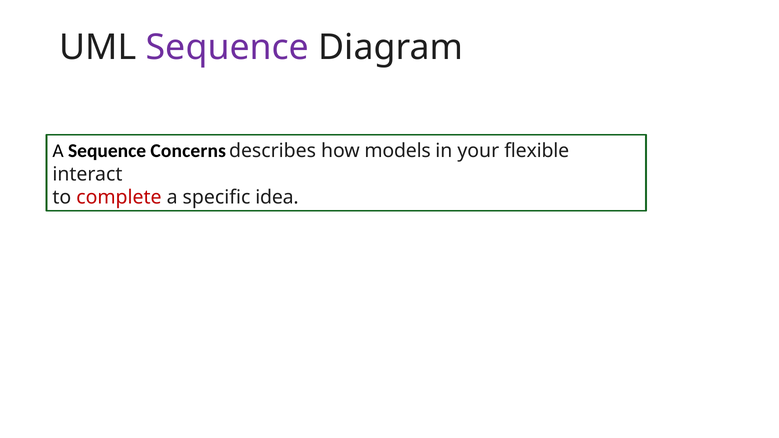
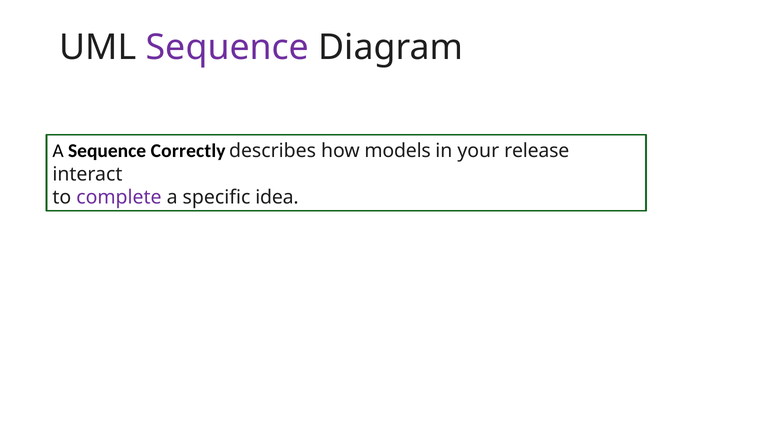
Concerns: Concerns -> Correctly
flexible: flexible -> release
complete colour: red -> purple
